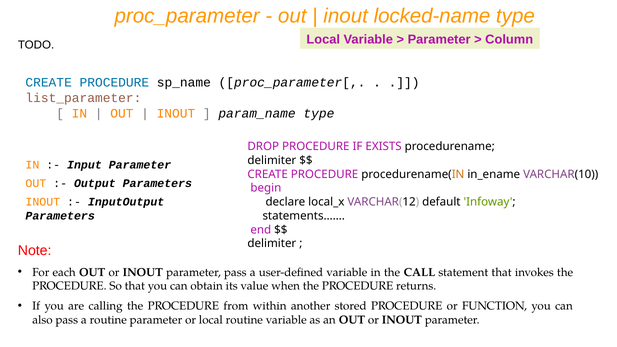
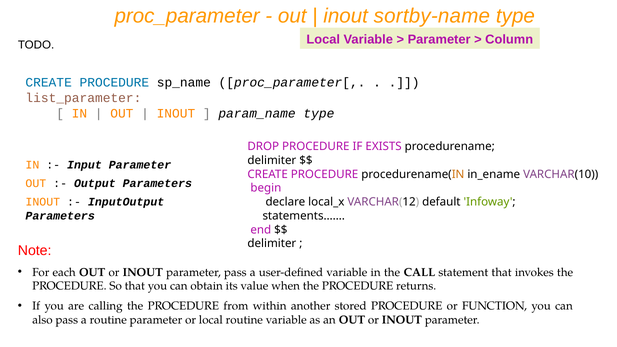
locked-name: locked-name -> sortby-name
